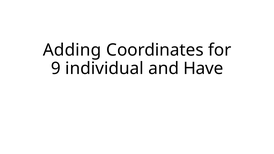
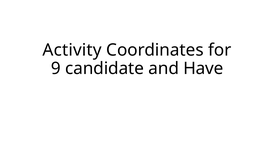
Adding: Adding -> Activity
individual: individual -> candidate
